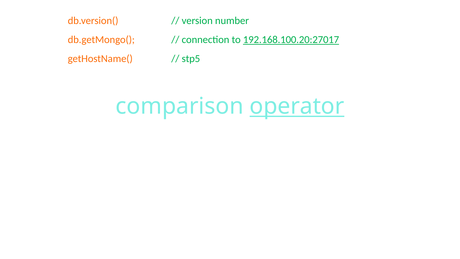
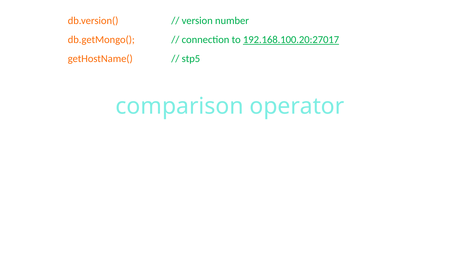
operator underline: present -> none
